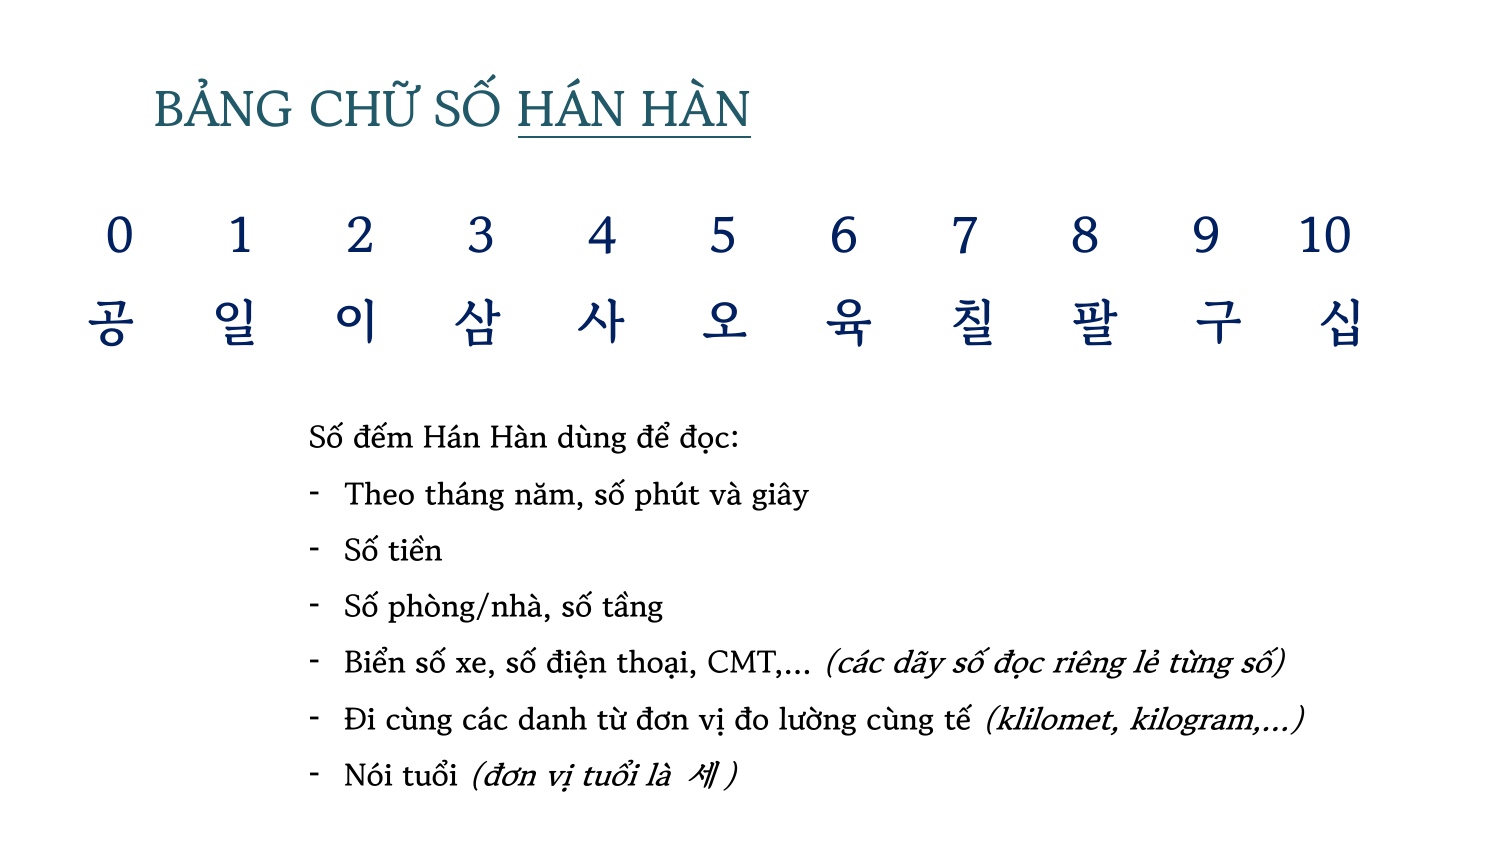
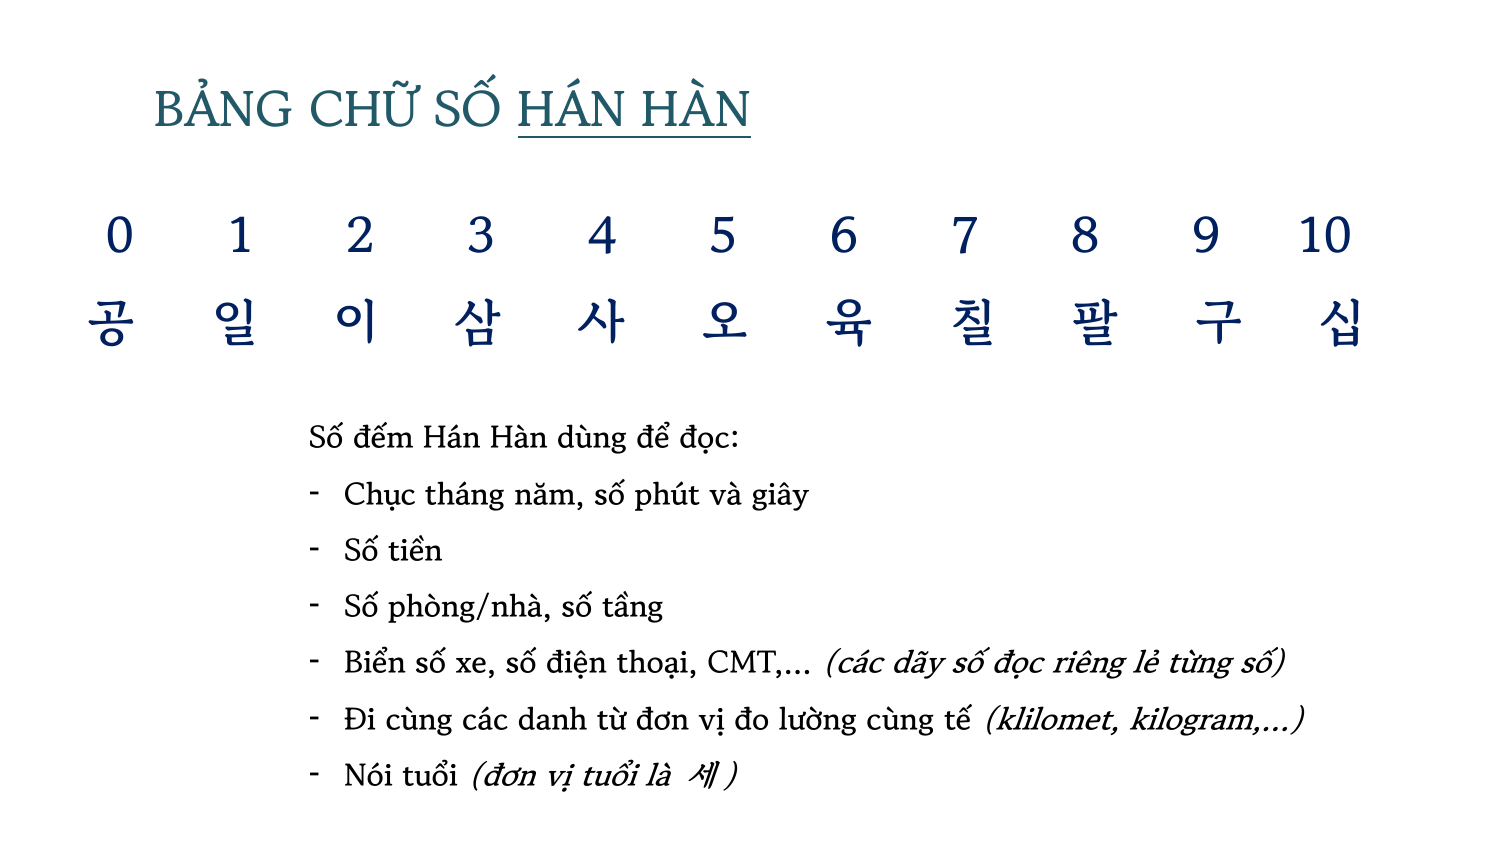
Theo: Theo -> Chục
